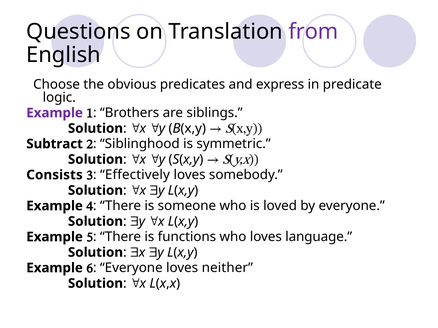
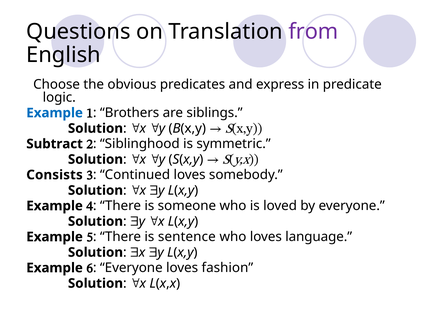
Example at (55, 113) colour: purple -> blue
Effectively: Effectively -> Continued
functions: functions -> sentence
neither: neither -> fashion
